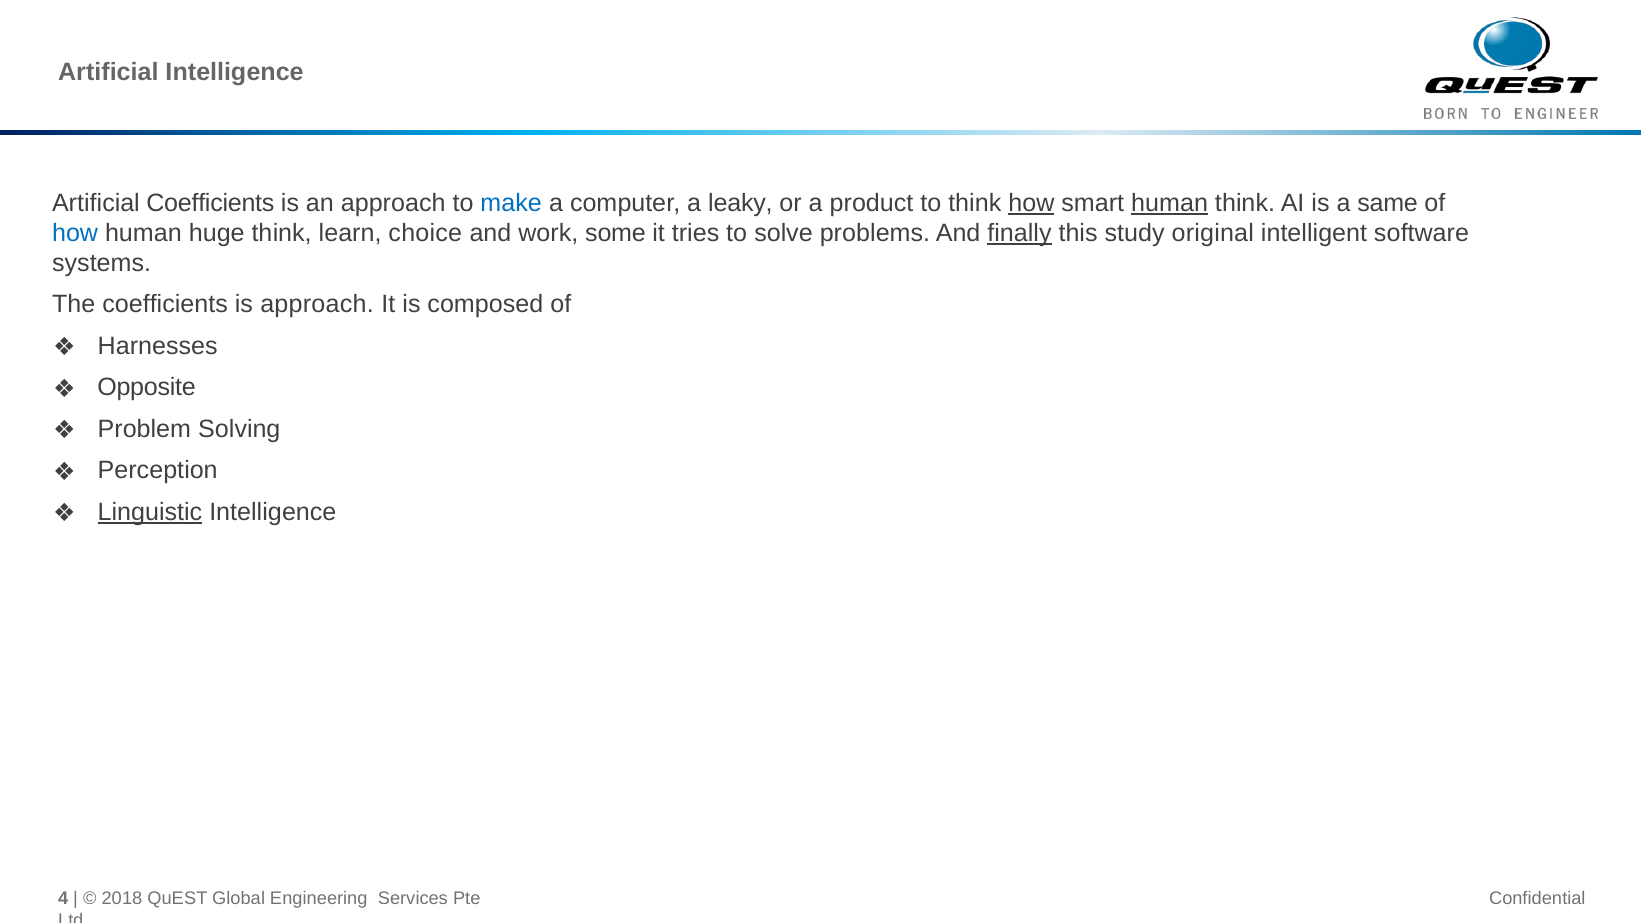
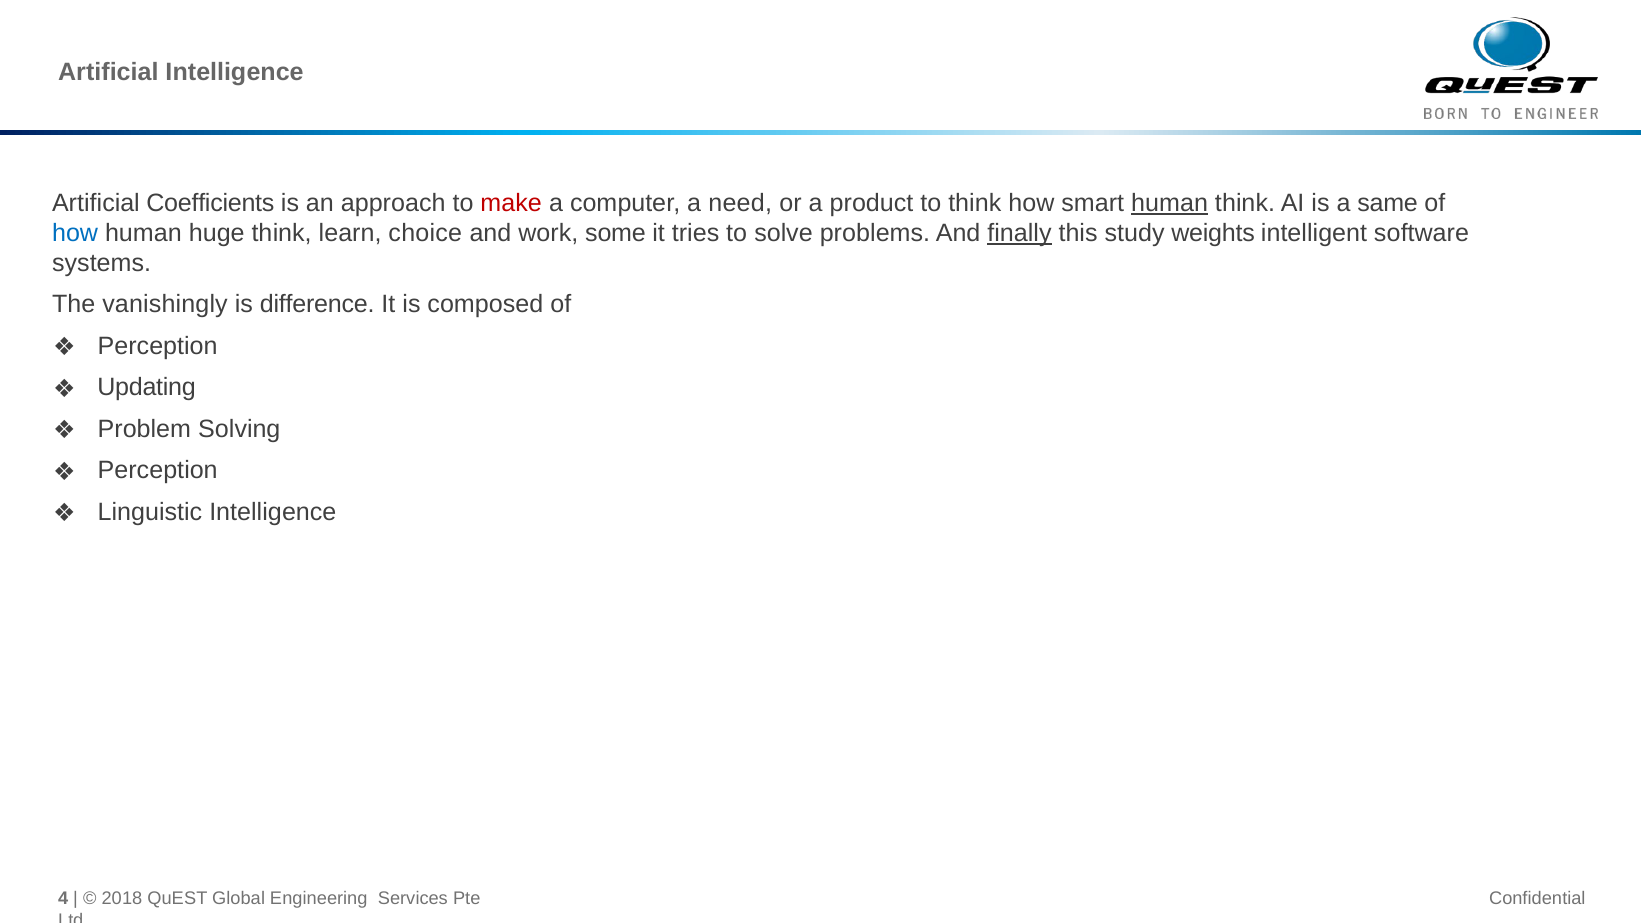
make colour: blue -> red
leaky: leaky -> need
how at (1031, 203) underline: present -> none
original: original -> weights
The coefficients: coefficients -> vanishingly
is approach: approach -> difference
Harnesses at (158, 346): Harnesses -> Perception
Opposite: Opposite -> Updating
Linguistic underline: present -> none
